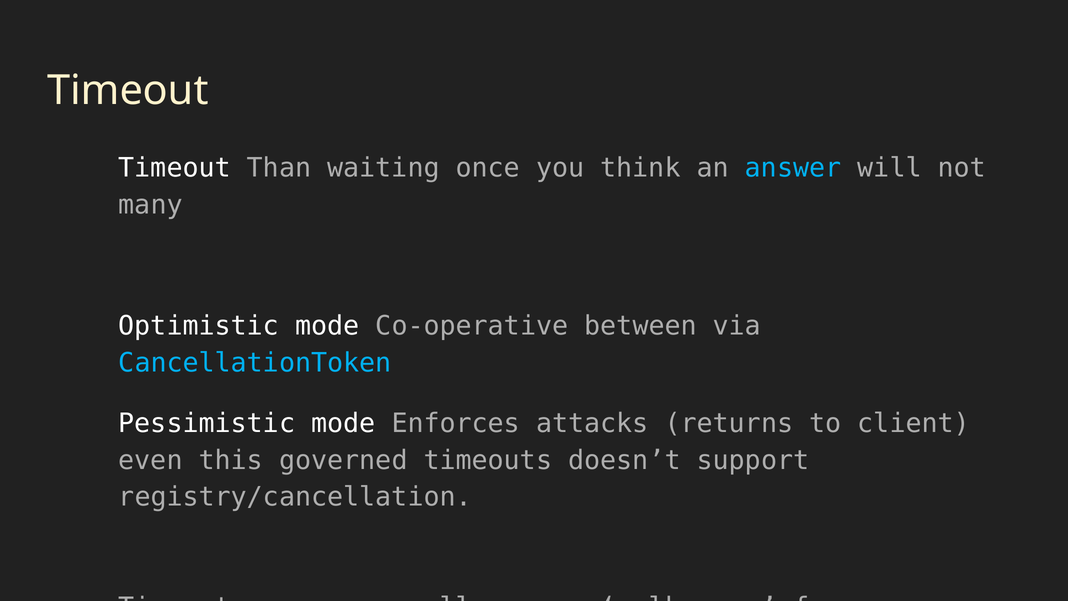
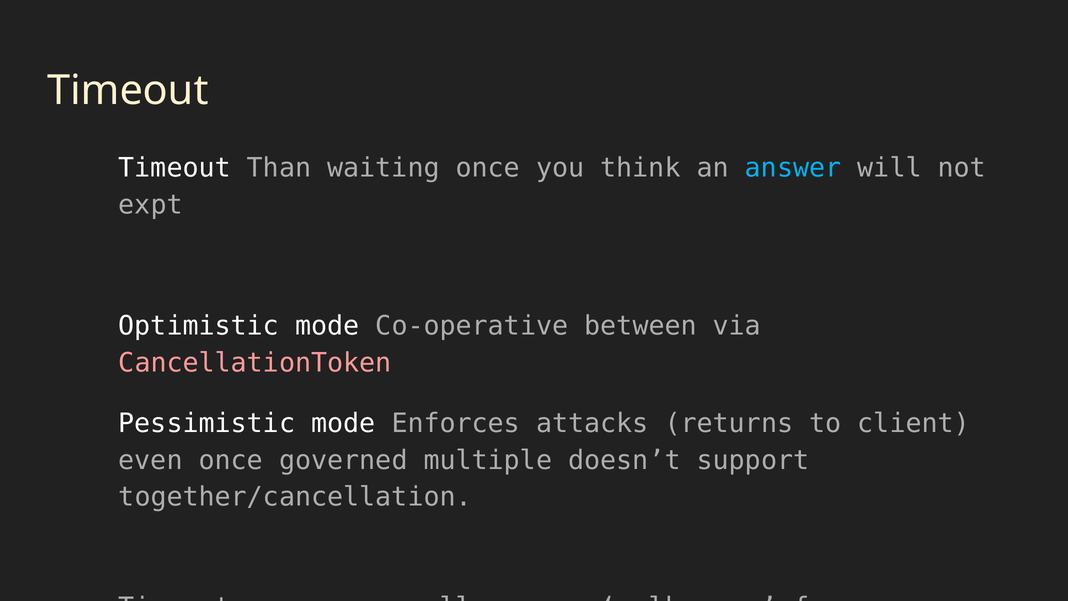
many: many -> expt
CancellationToken colour: light blue -> pink
even this: this -> once
timeouts: timeouts -> multiple
registry/cancellation: registry/cancellation -> together/cancellation
